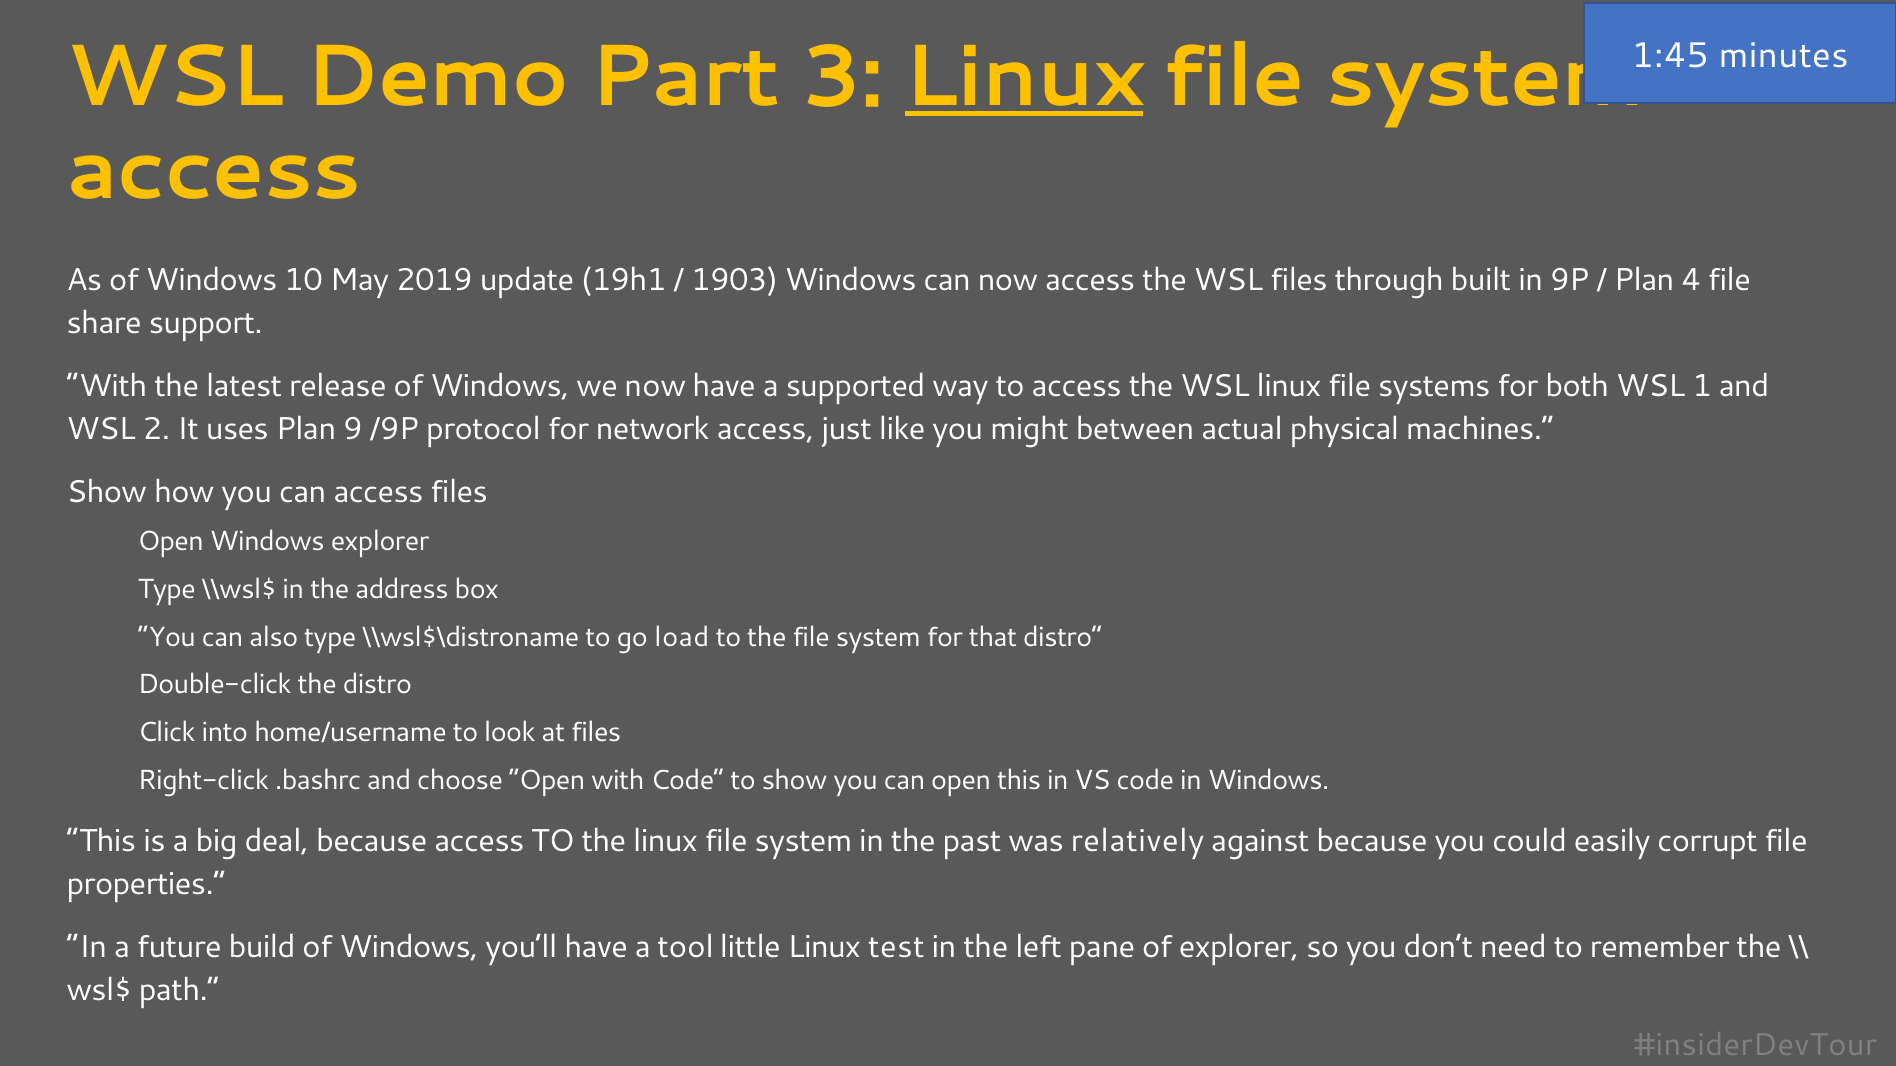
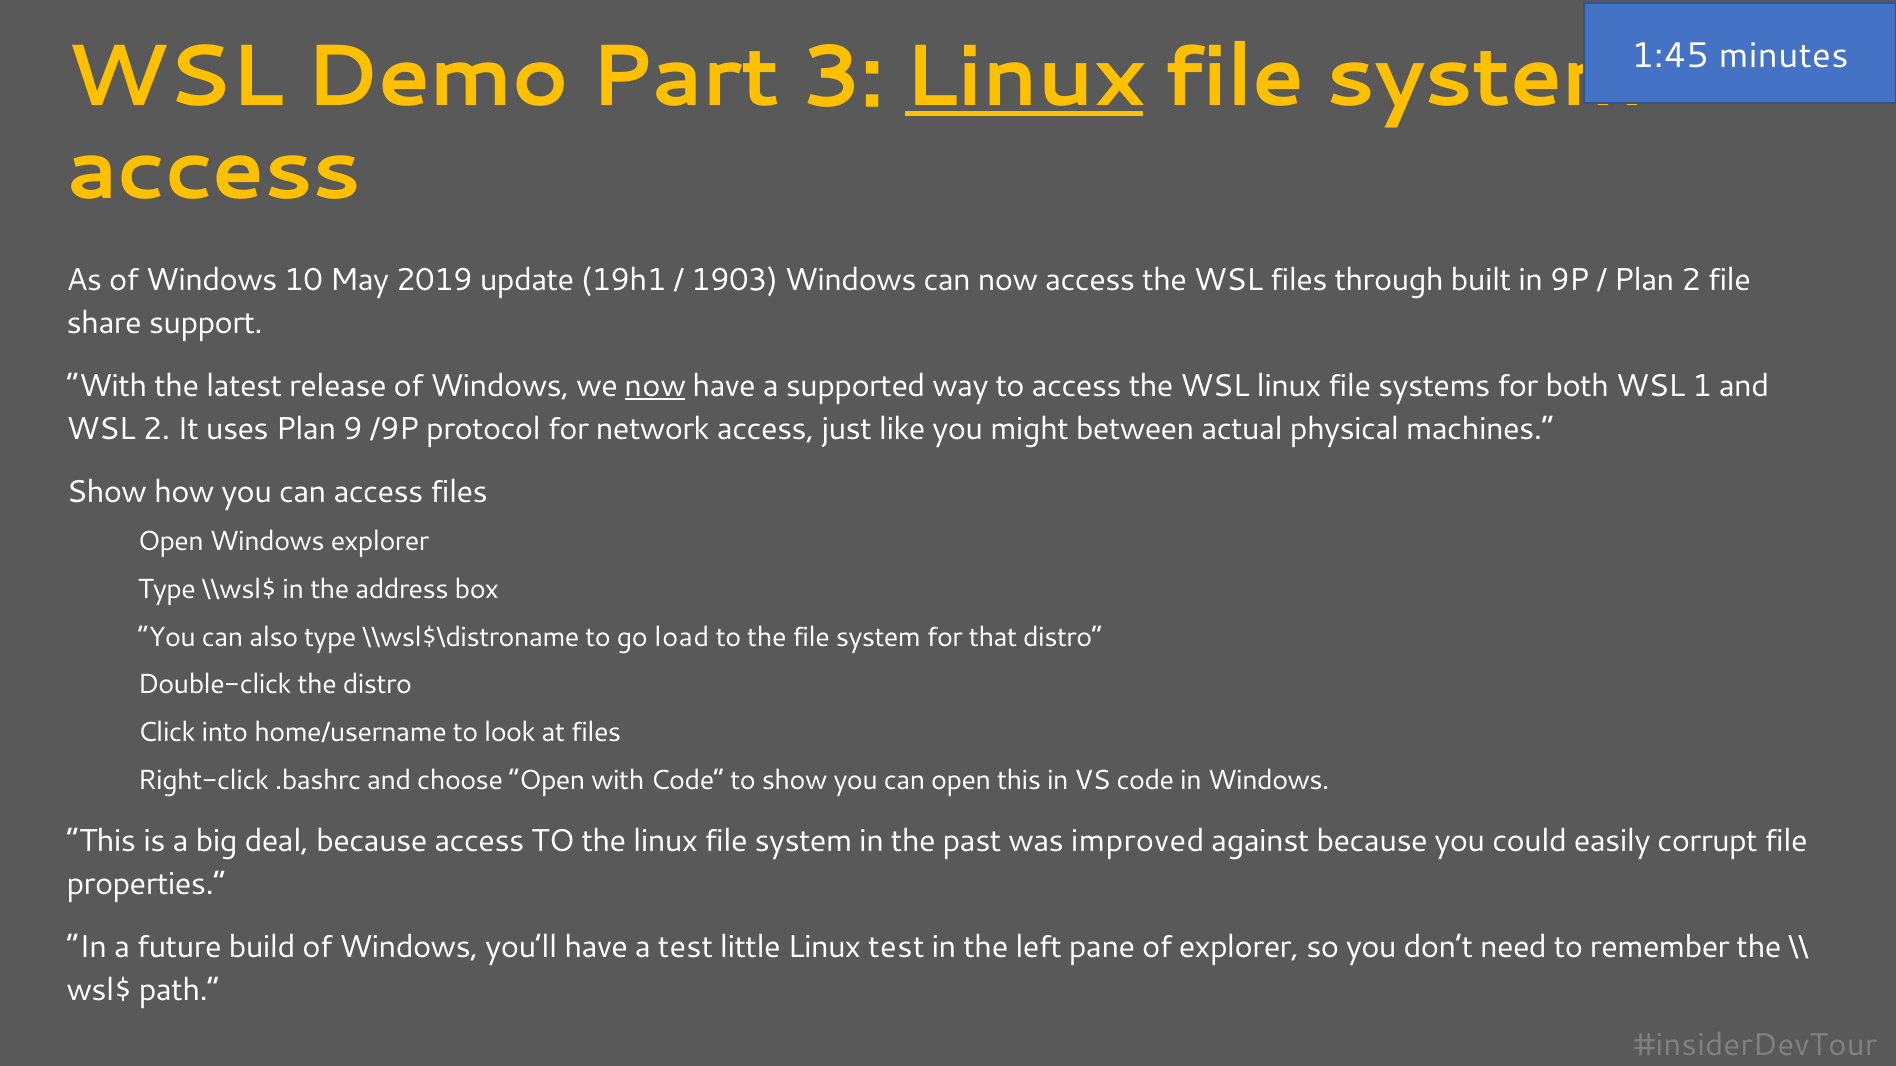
Plan 4: 4 -> 2
now at (655, 386) underline: none -> present
relatively: relatively -> improved
a tool: tool -> test
